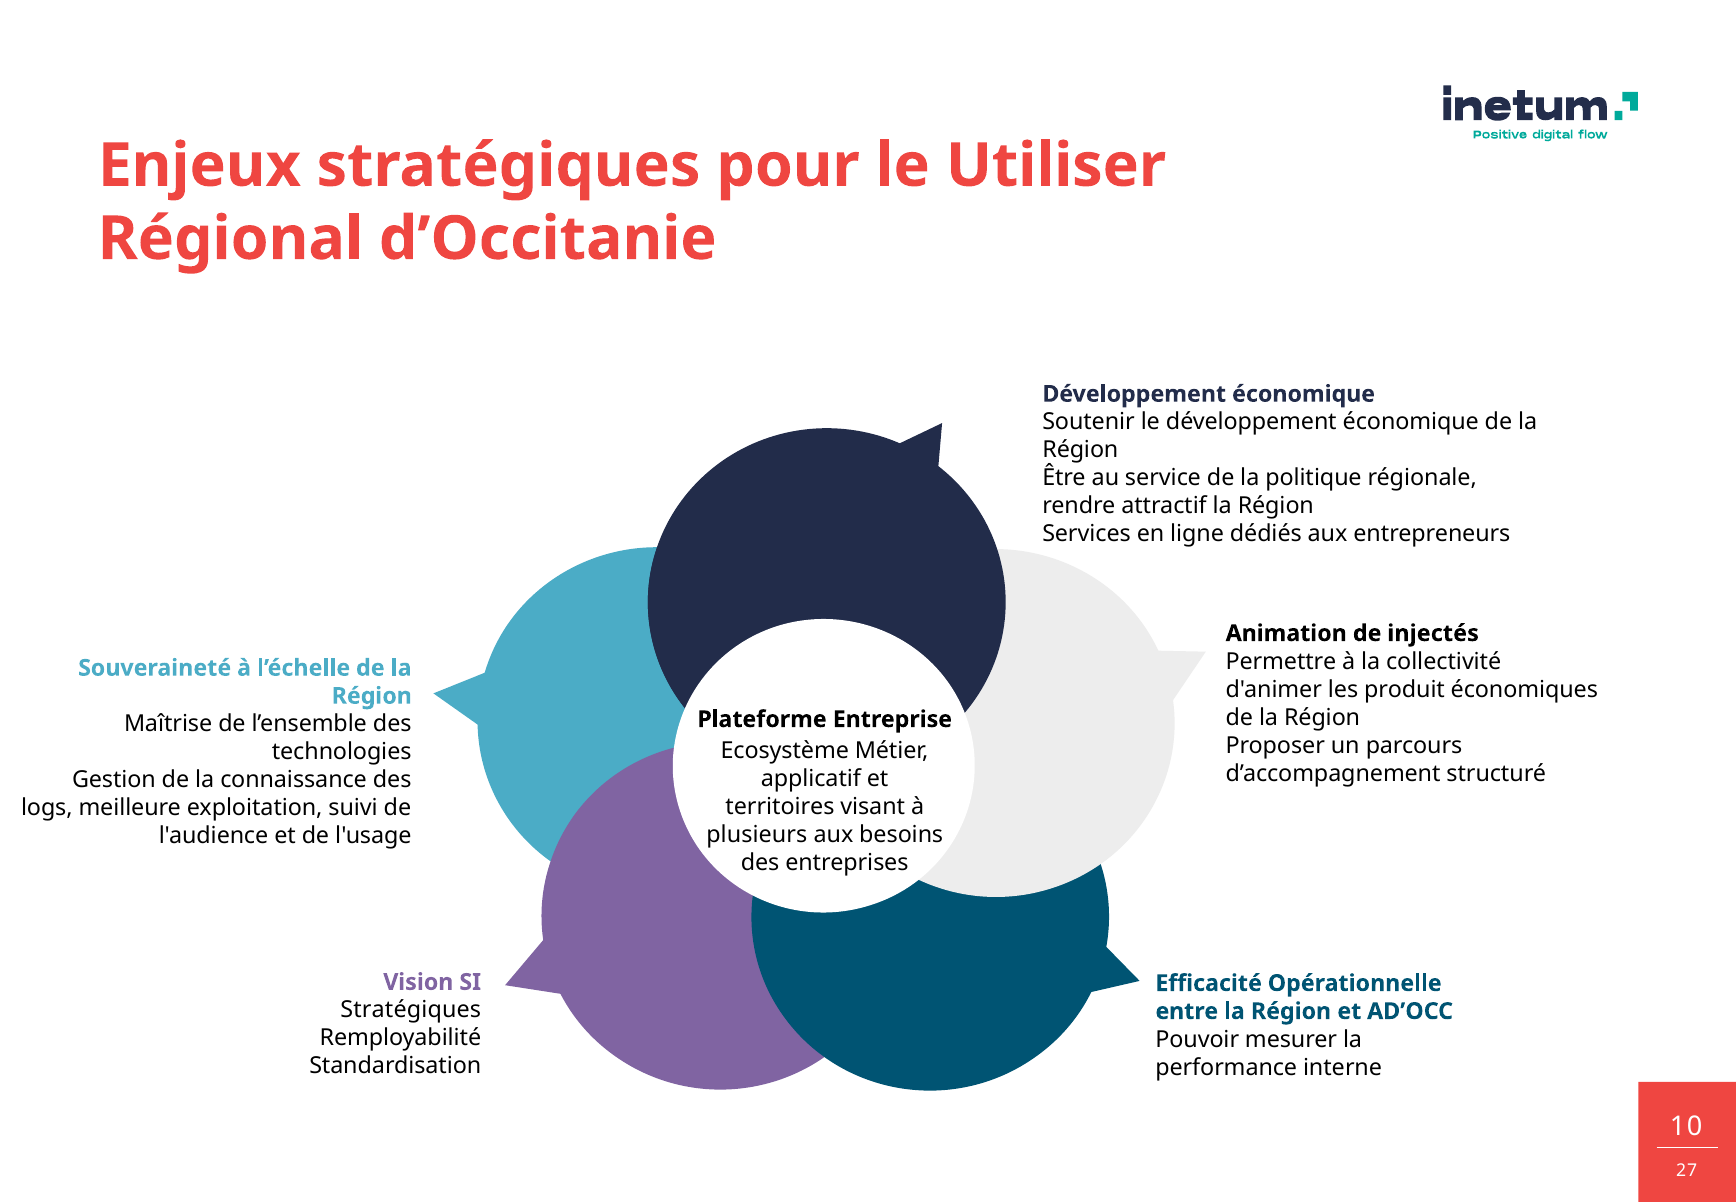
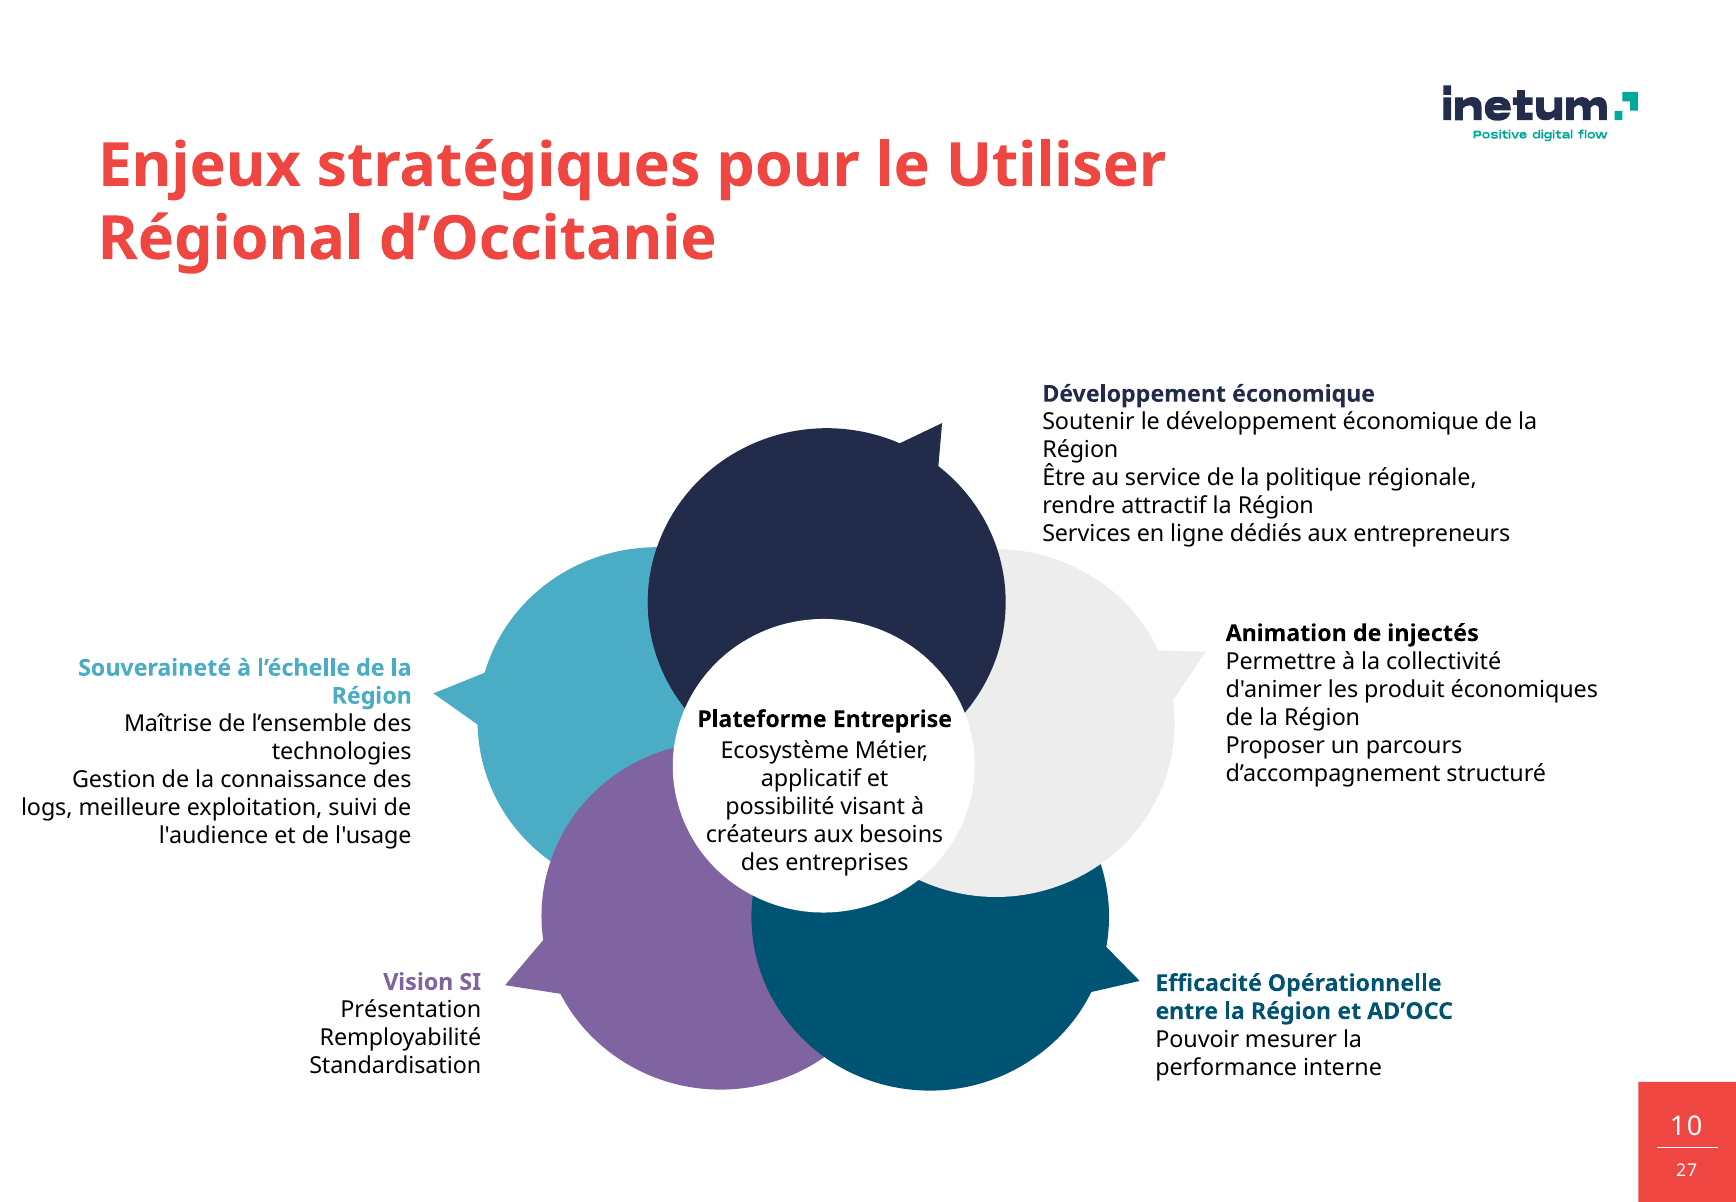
territoires: territoires -> possibilité
plusieurs: plusieurs -> créateurs
Stratégiques at (411, 1010): Stratégiques -> Présentation
